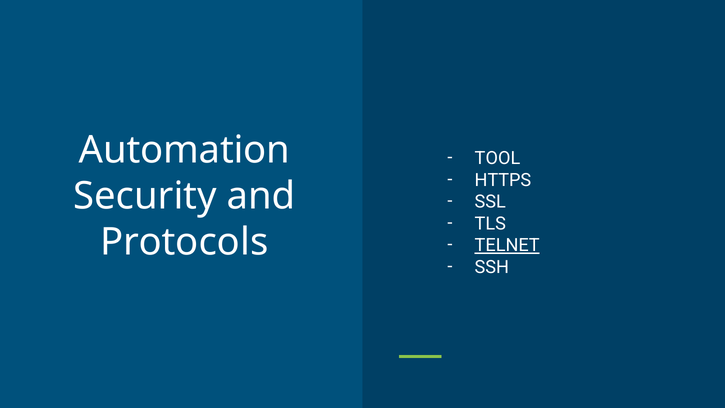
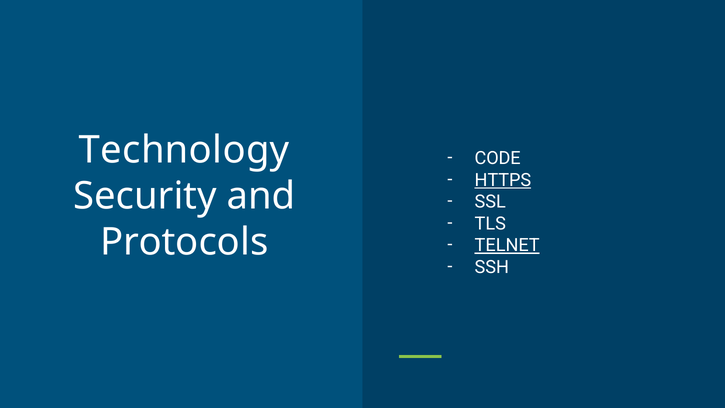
Automation: Automation -> Technology
TOOL: TOOL -> CODE
HTTPS underline: none -> present
